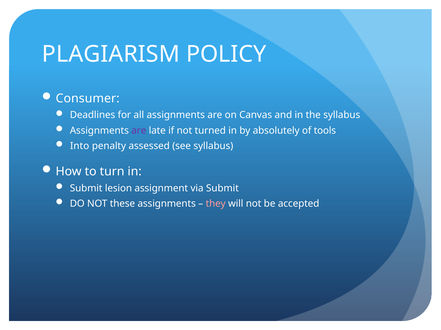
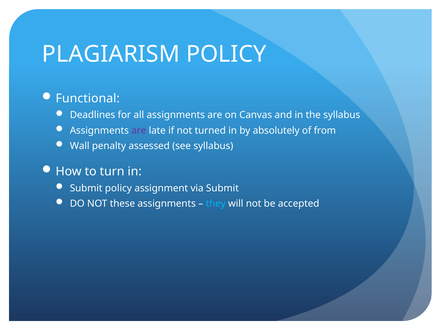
Consumer: Consumer -> Functional
tools: tools -> from
Into: Into -> Wall
Submit lesion: lesion -> policy
they colour: pink -> light blue
